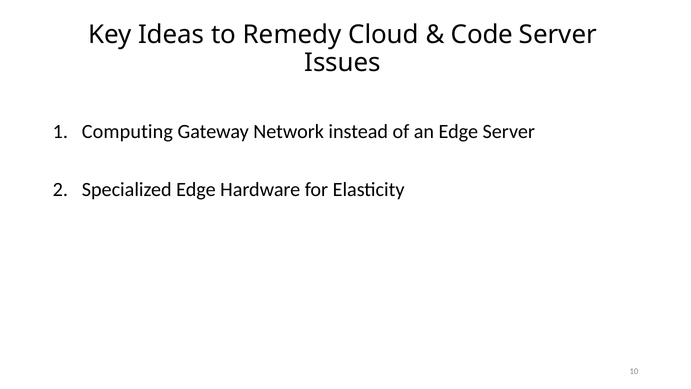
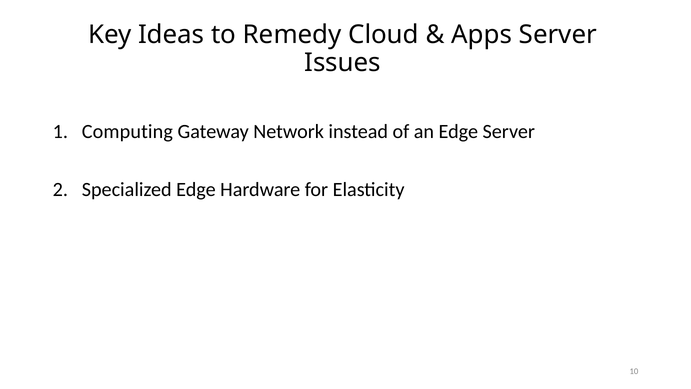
Code: Code -> Apps
